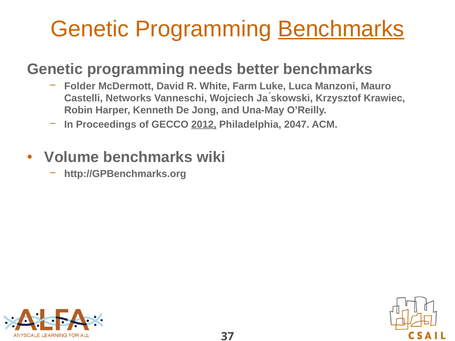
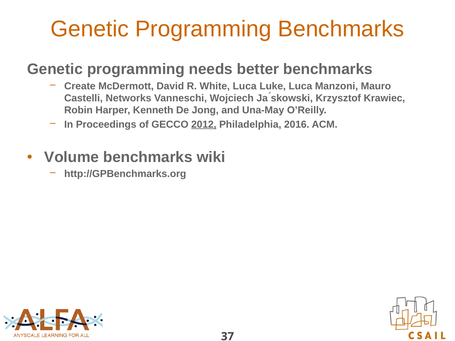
Benchmarks at (341, 29) underline: present -> none
Folder: Folder -> Create
White Farm: Farm -> Luca
2047: 2047 -> 2016
